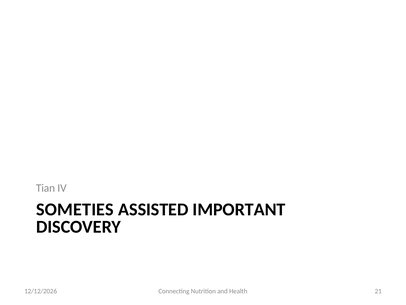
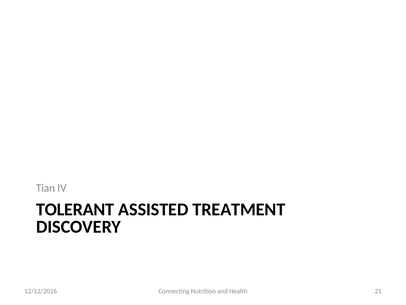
SOMETIES: SOMETIES -> TOLERANT
IMPORTANT: IMPORTANT -> TREATMENT
